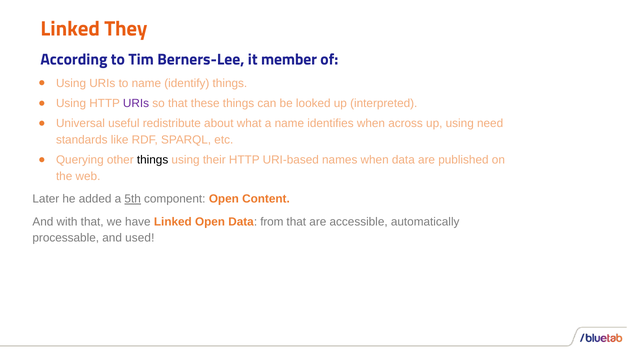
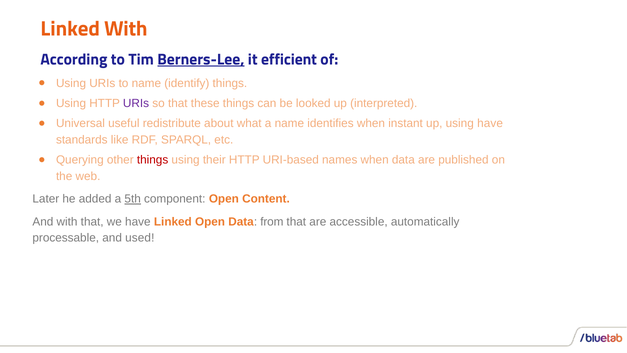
Linked They: They -> With
Berners-Lee underline: none -> present
member: member -> efficient
across: across -> instant
using need: need -> have
things at (153, 160) colour: black -> red
